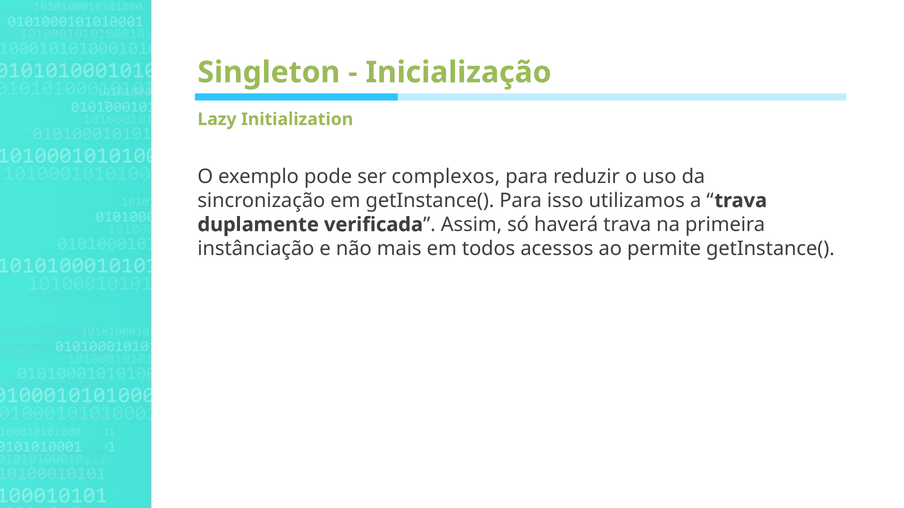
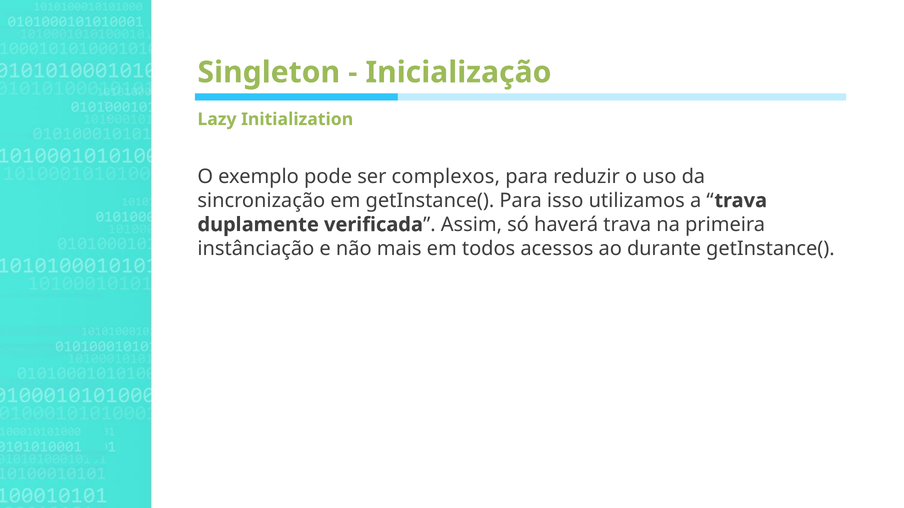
permite: permite -> durante
